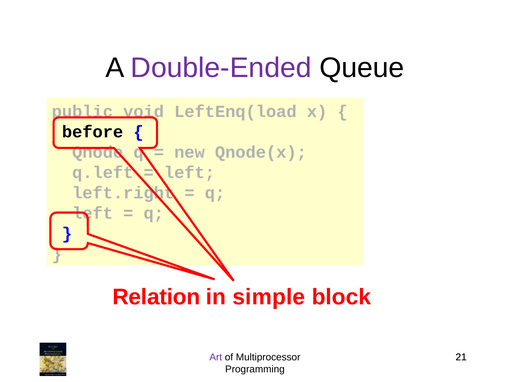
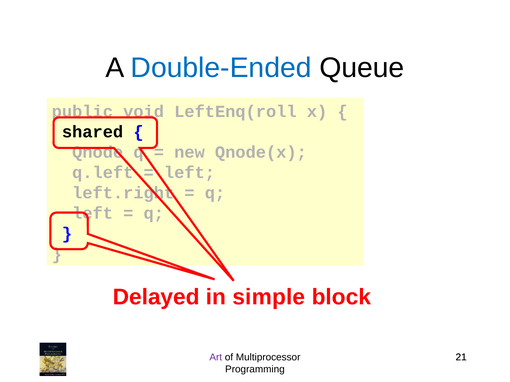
Double-Ended colour: purple -> blue
LeftEnq(load: LeftEnq(load -> LeftEnq(roll
before: before -> shared
Relation: Relation -> Delayed
